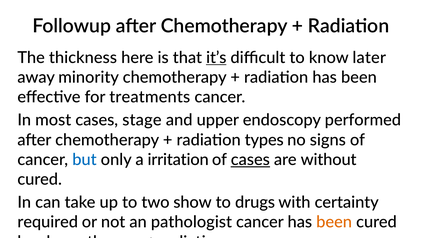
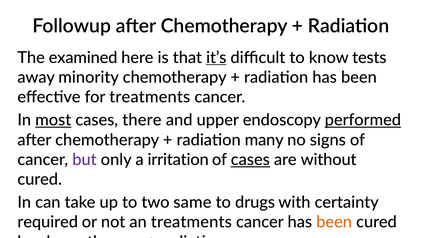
thickness: thickness -> examined
later: later -> tests
most underline: none -> present
stage: stage -> there
performed underline: none -> present
types: types -> many
but colour: blue -> purple
show: show -> same
an pathologist: pathologist -> treatments
